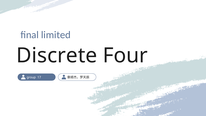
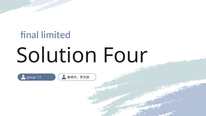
Discrete: Discrete -> Solution
